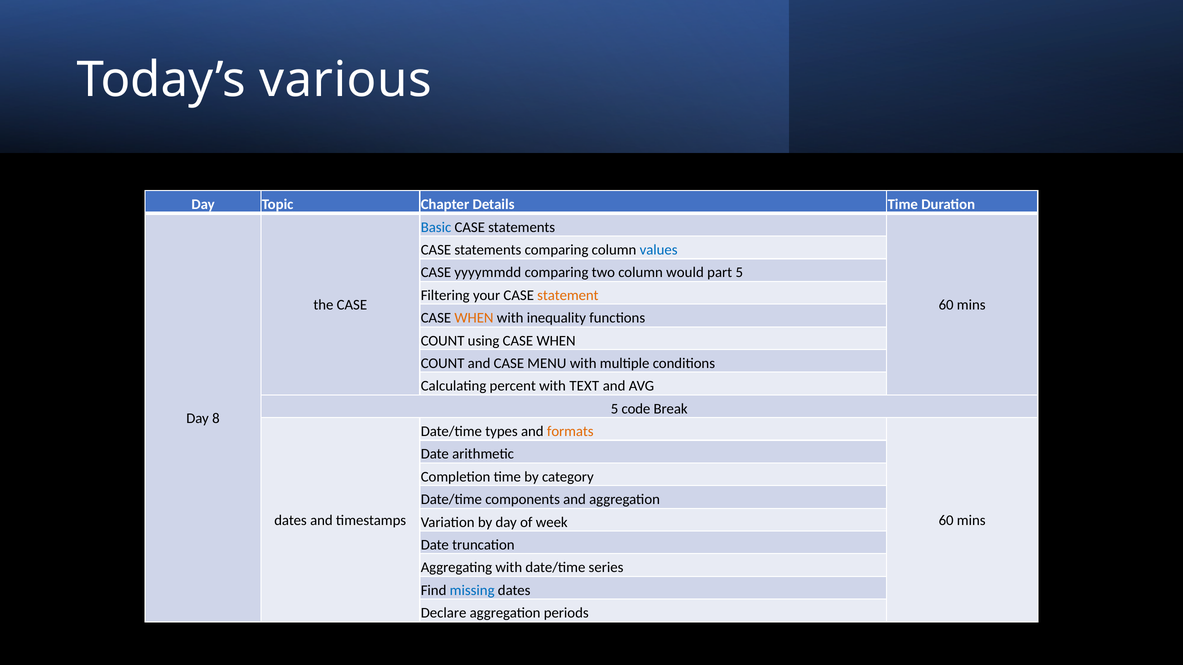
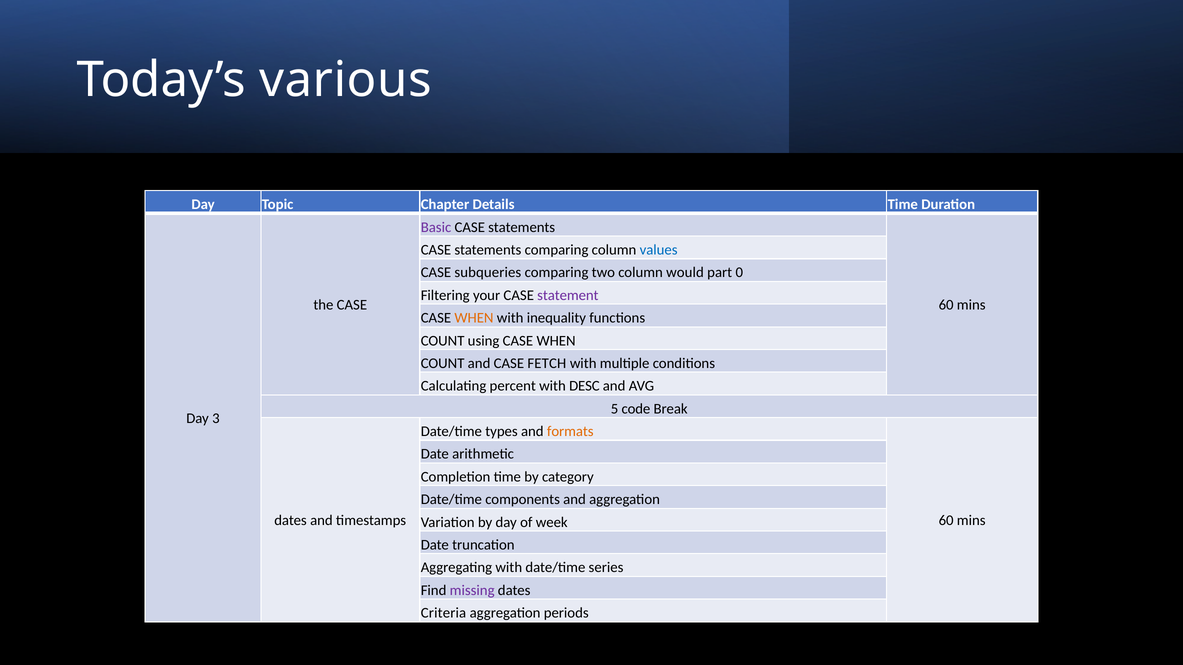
Basic colour: blue -> purple
yyyymmdd: yyyymmdd -> subqueries
part 5: 5 -> 0
statement colour: orange -> purple
MENU: MENU -> FETCH
TEXT: TEXT -> DESC
8: 8 -> 3
missing colour: blue -> purple
Declare: Declare -> Criteria
